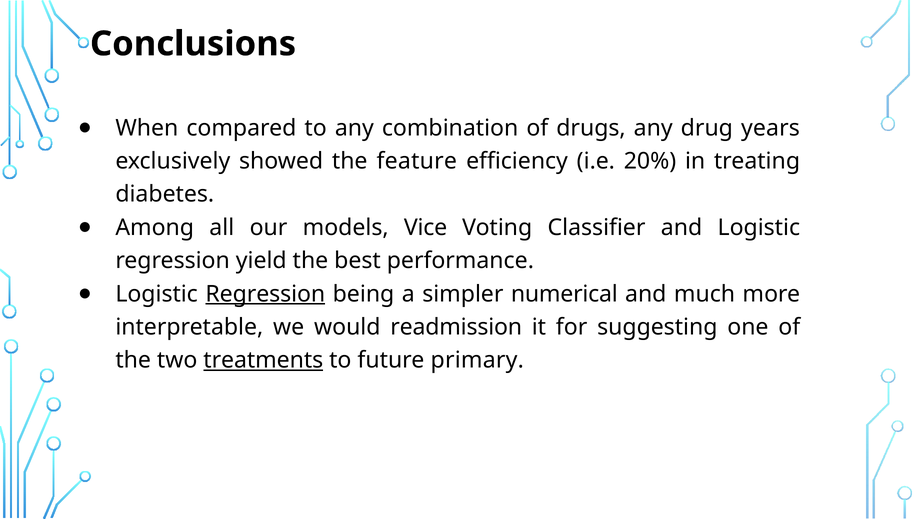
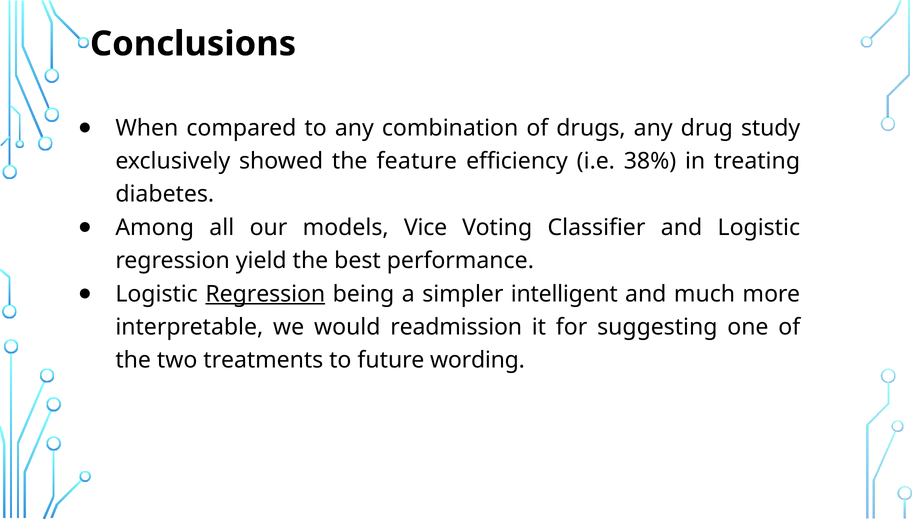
years: years -> study
20%: 20% -> 38%
numerical: numerical -> intelligent
treatments underline: present -> none
primary: primary -> wording
